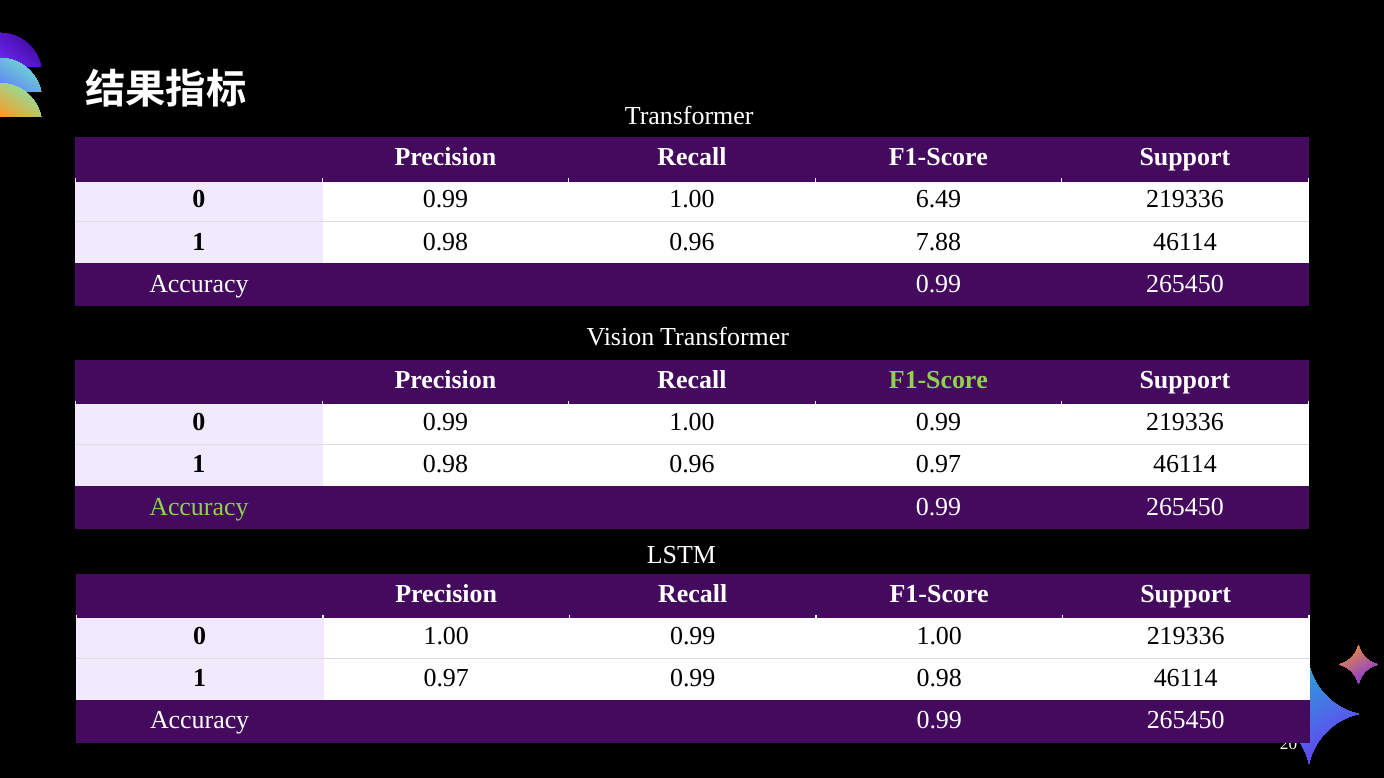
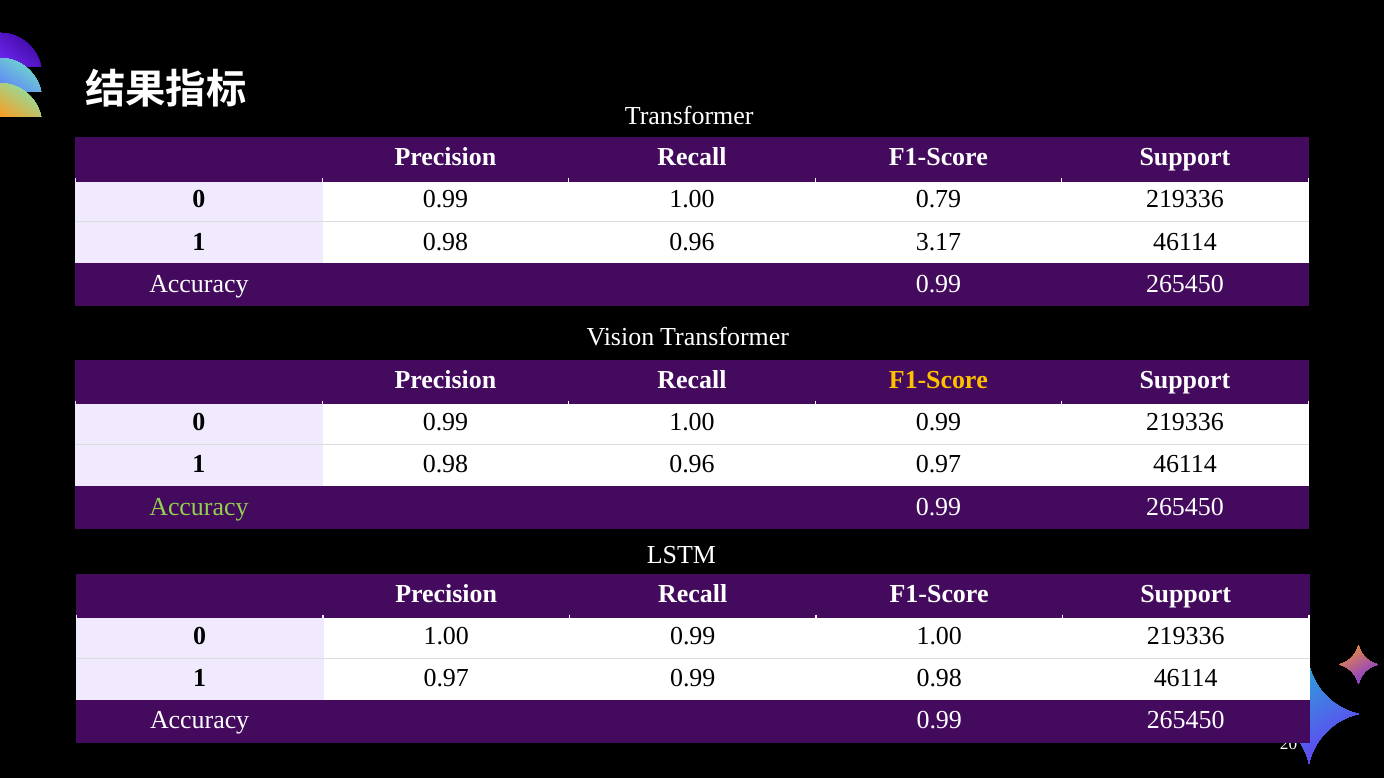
6.49: 6.49 -> 0.79
7.88: 7.88 -> 3.17
F1-Score at (938, 381) colour: light green -> yellow
